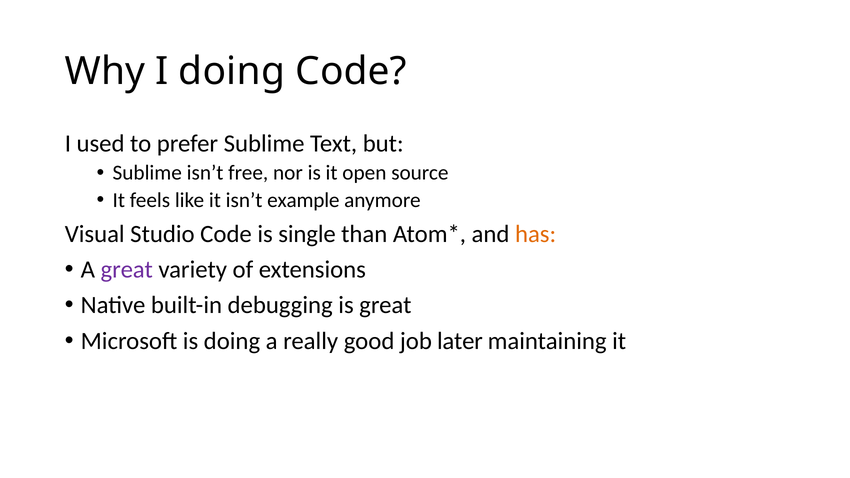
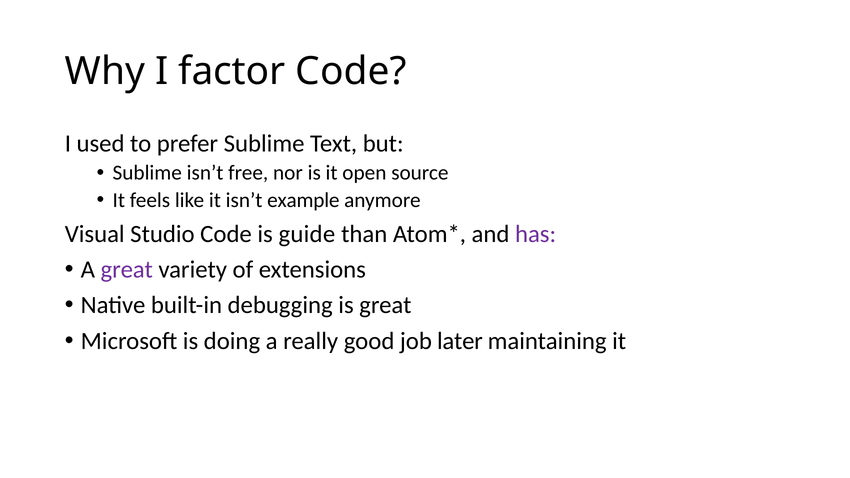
I doing: doing -> factor
single: single -> guide
has colour: orange -> purple
